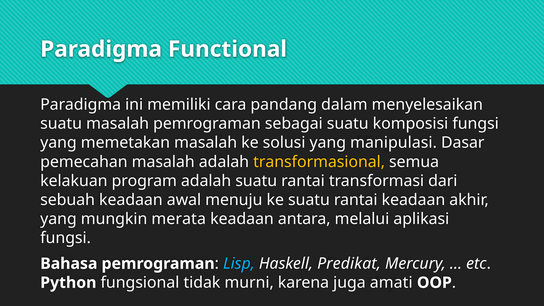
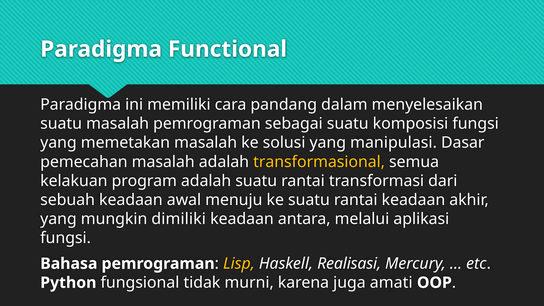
merata: merata -> dimiliki
Lisp colour: light blue -> yellow
Predikat: Predikat -> Realisasi
